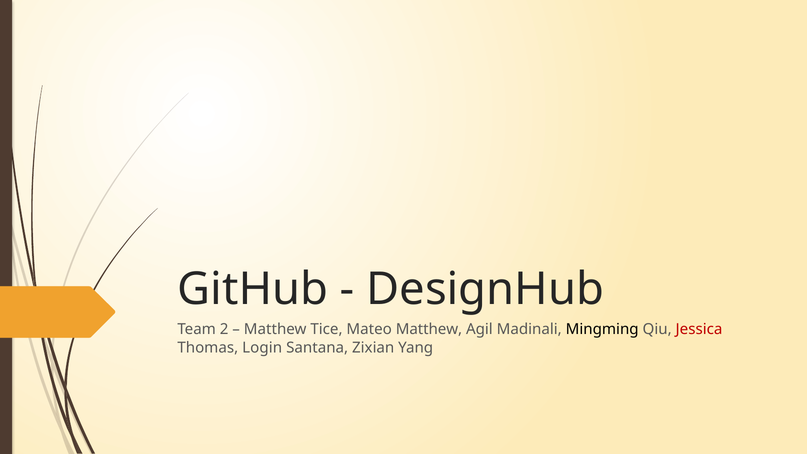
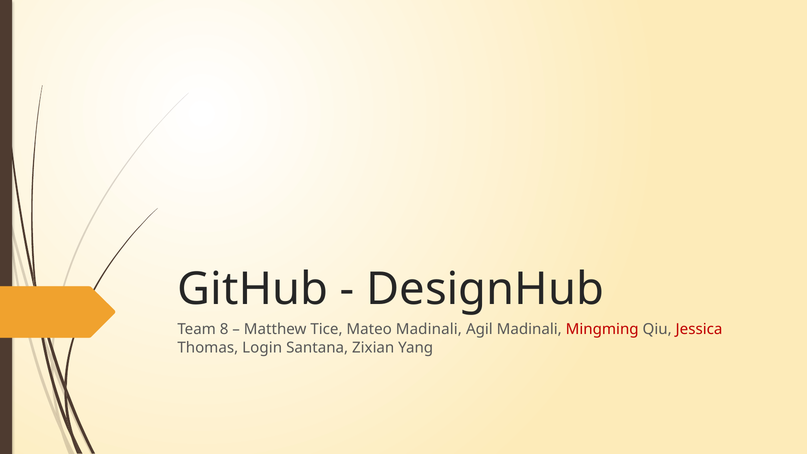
2: 2 -> 8
Mateo Matthew: Matthew -> Madinali
Mingming colour: black -> red
